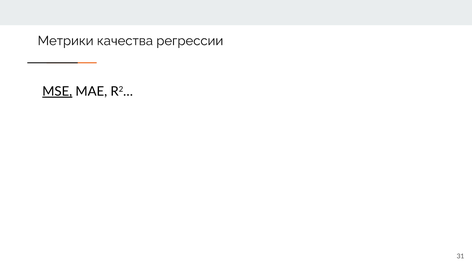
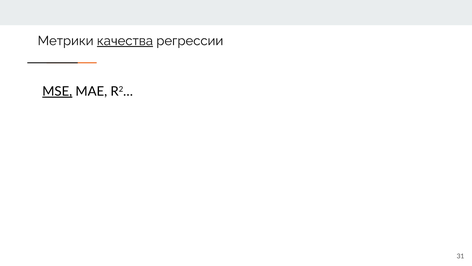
качества underline: none -> present
